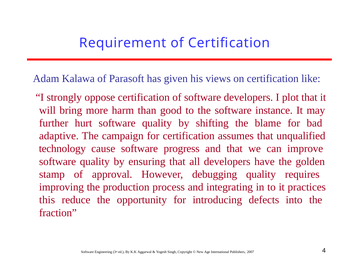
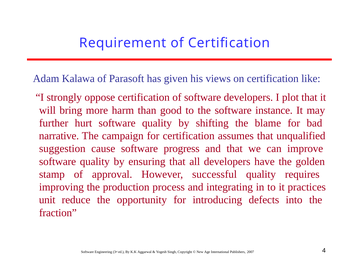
adaptive: adaptive -> narrative
technology: technology -> suggestion
debugging: debugging -> successful
this: this -> unit
